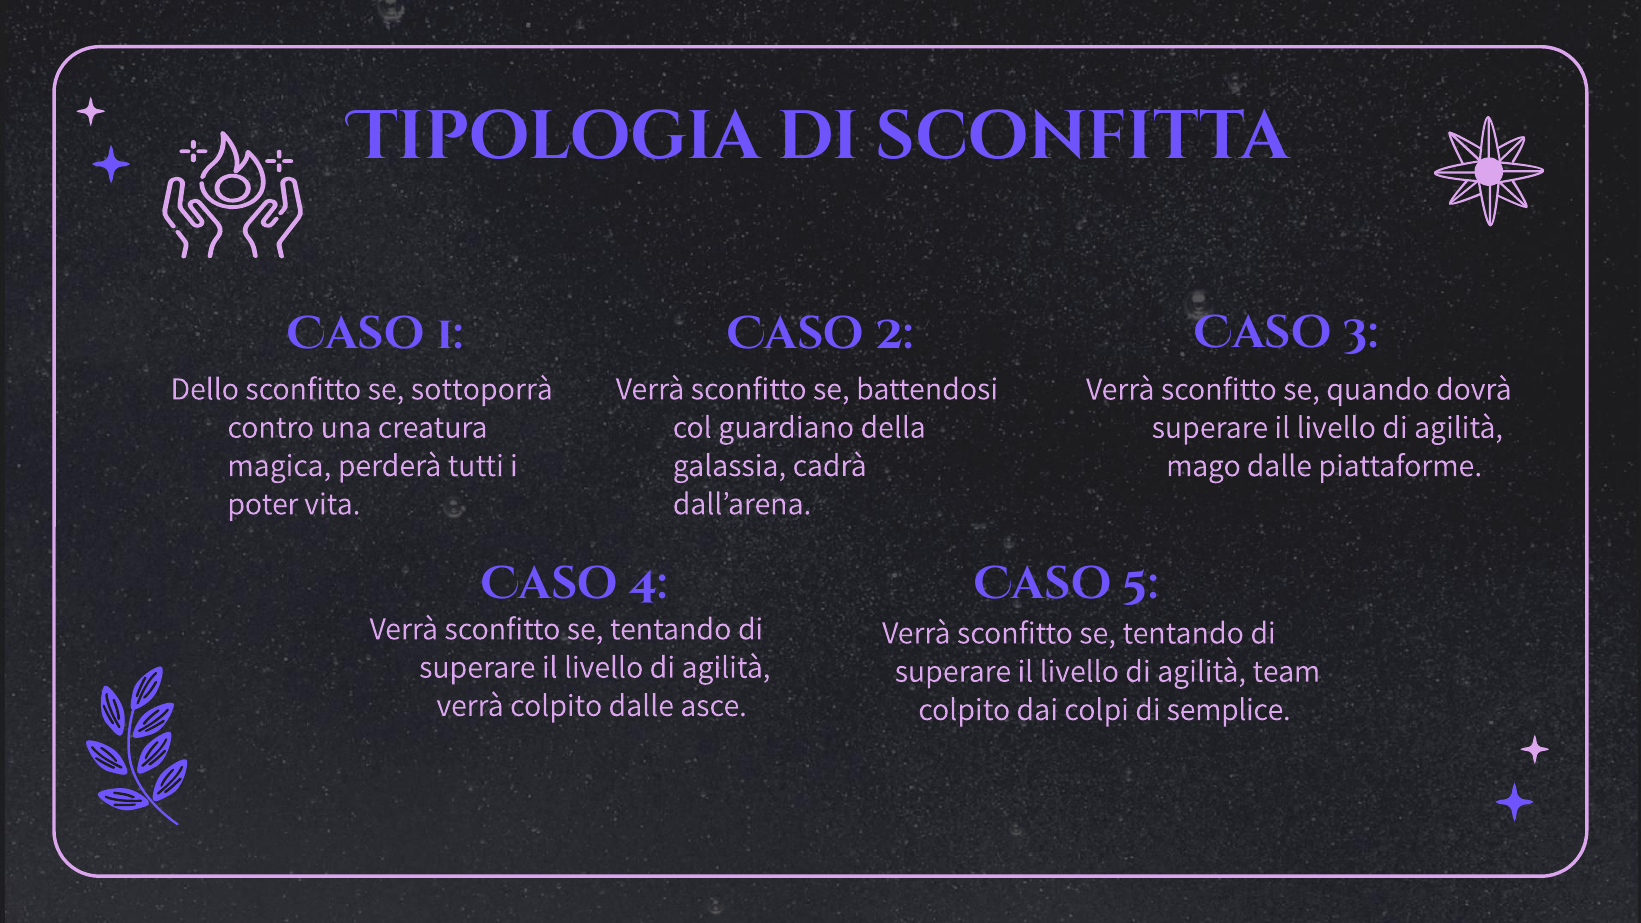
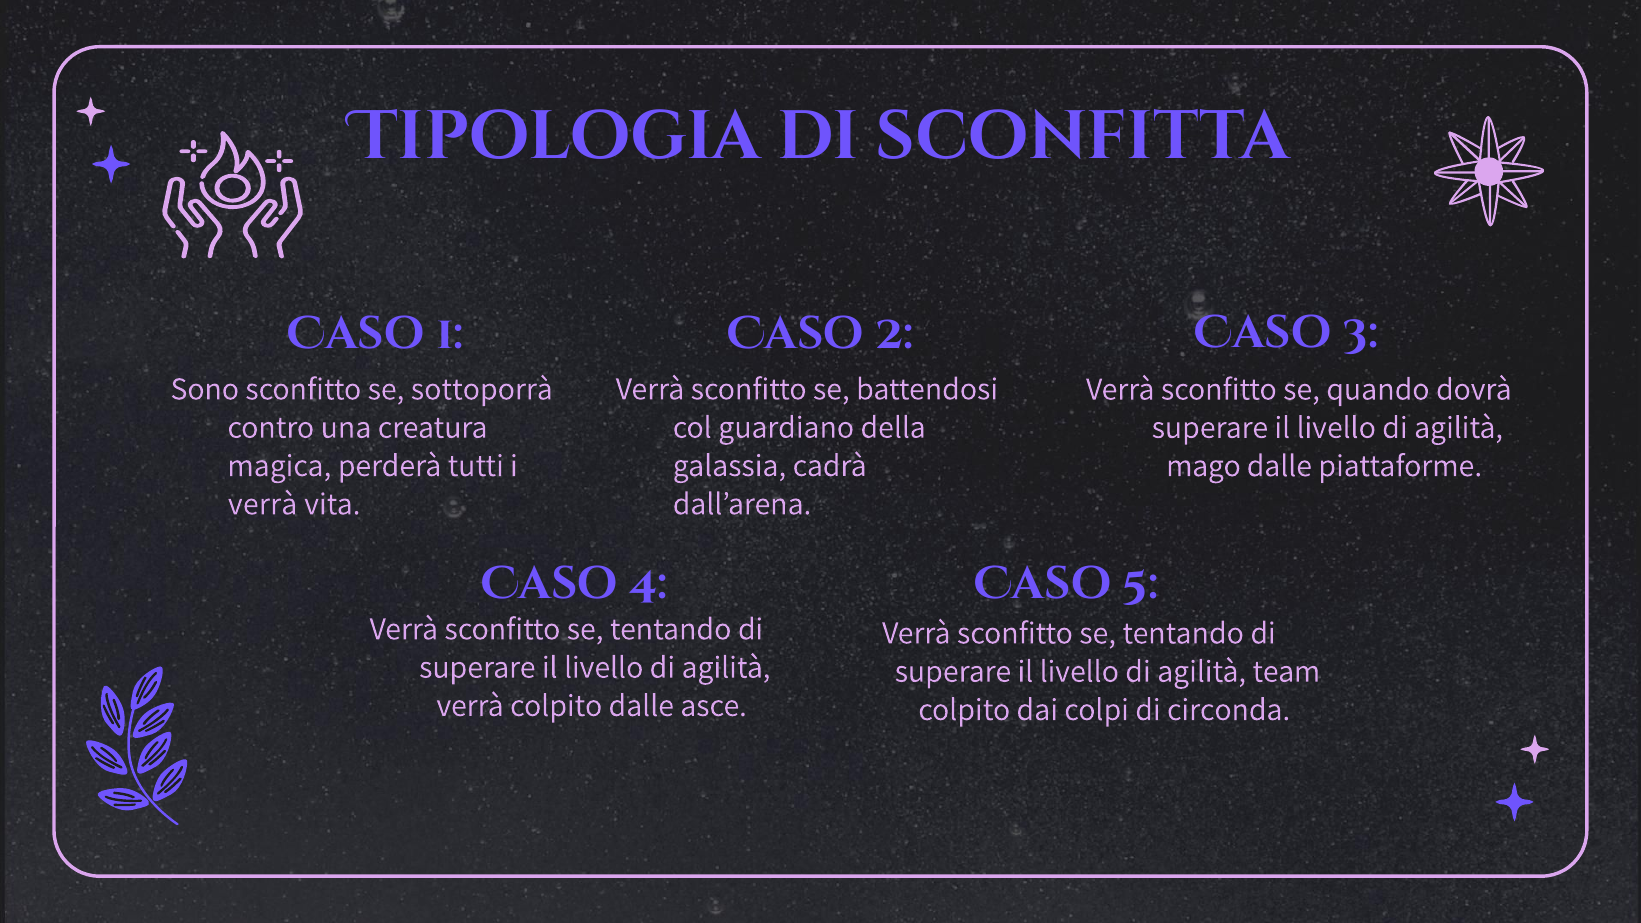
Dello: Dello -> Sono
poter at (263, 504): poter -> verrà
semplice: semplice -> circonda
